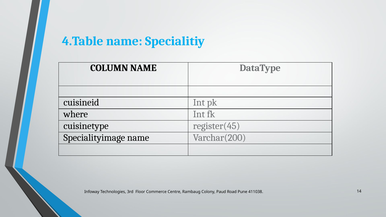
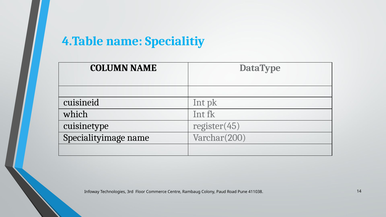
where: where -> which
